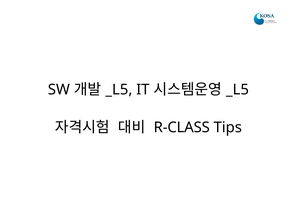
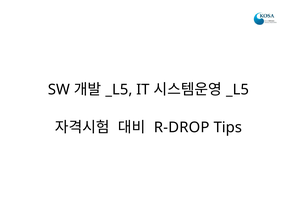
R-CLASS: R-CLASS -> R-DROP
